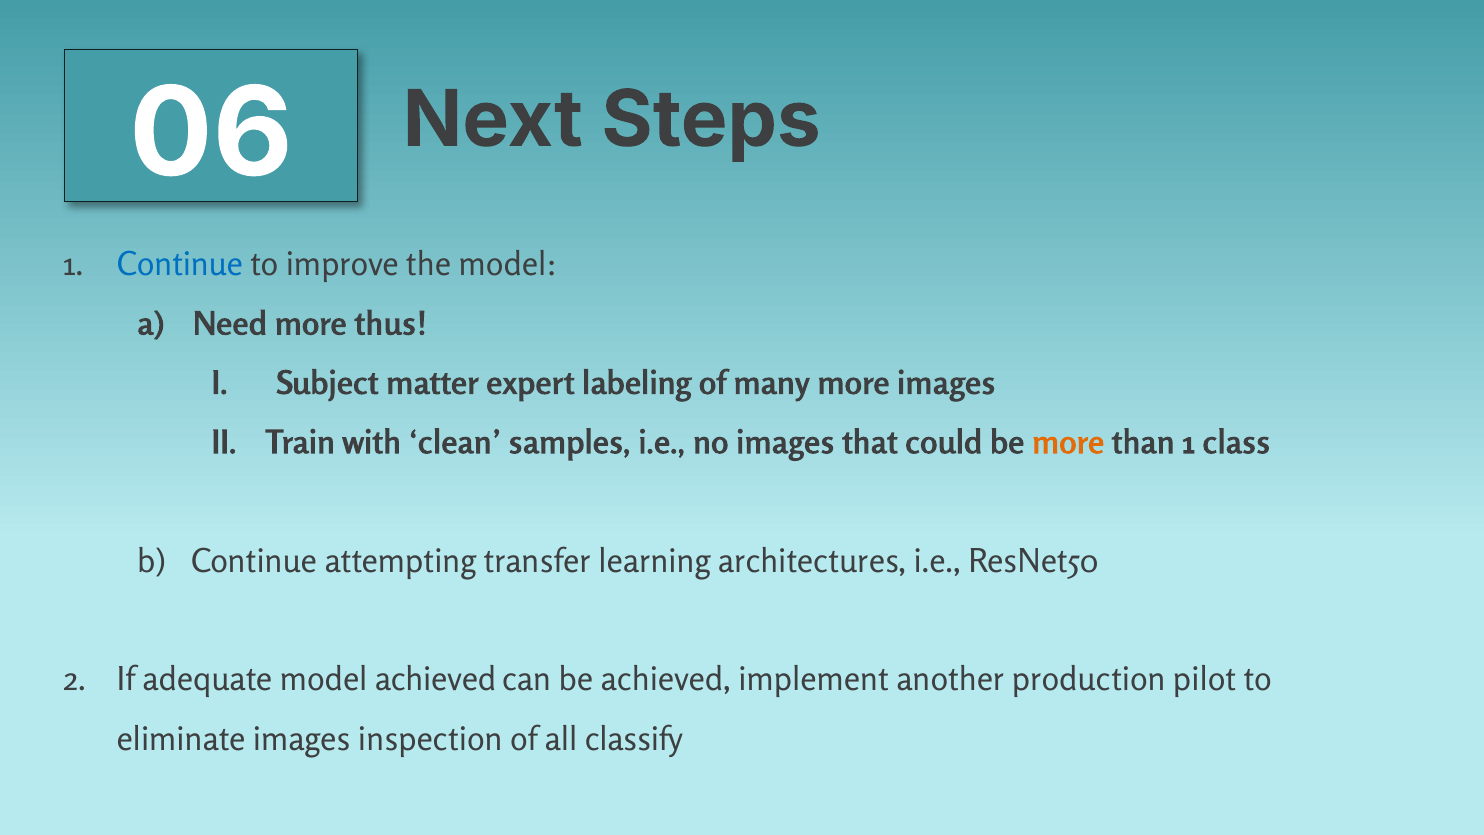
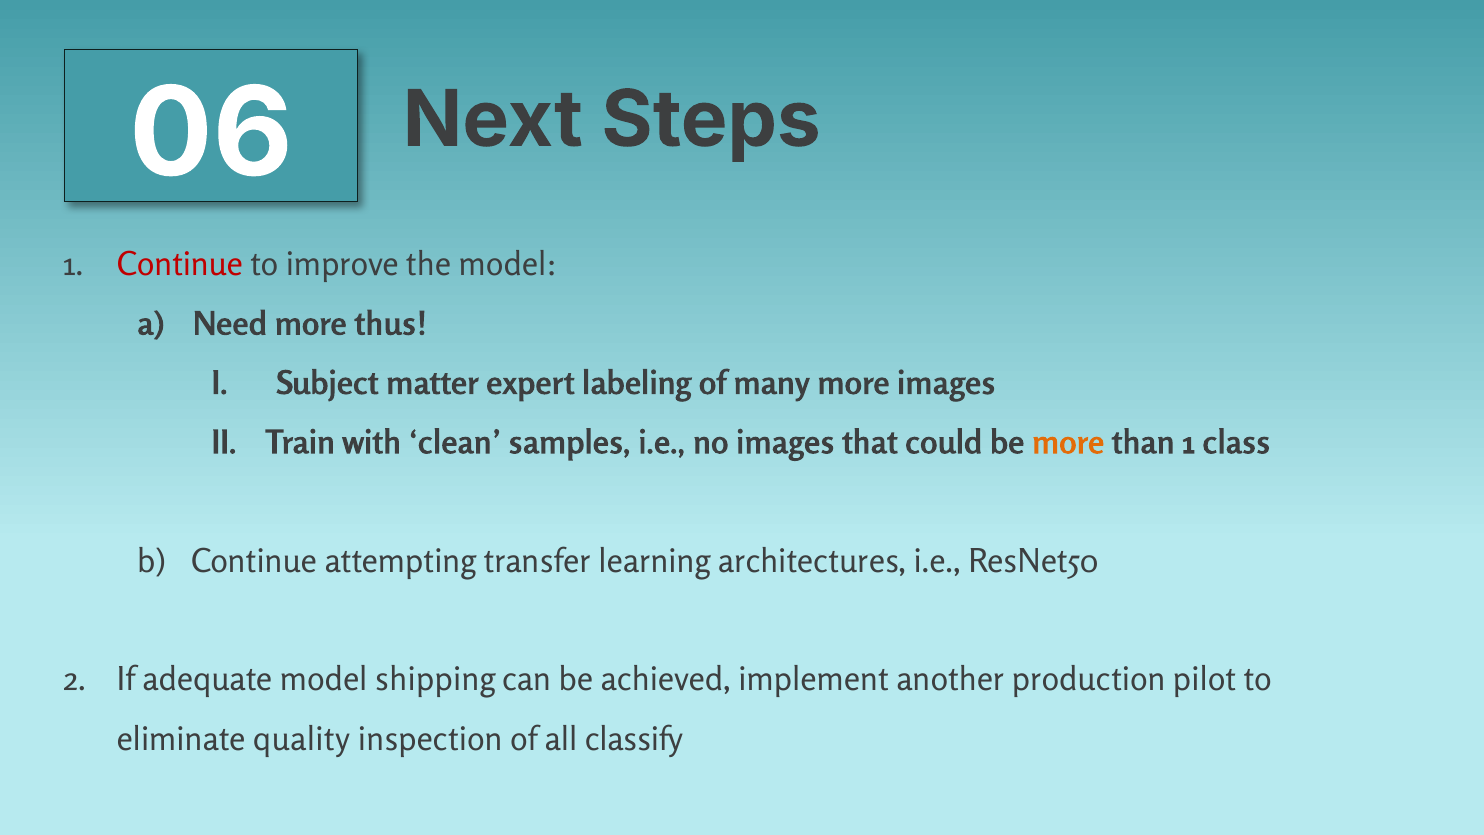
Continue at (180, 265) colour: blue -> red
model achieved: achieved -> shipping
eliminate images: images -> quality
